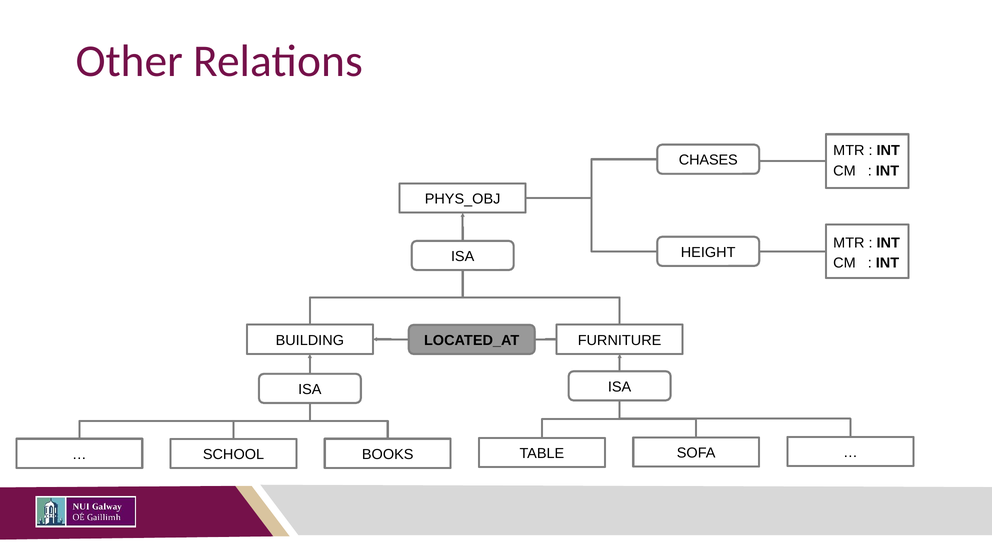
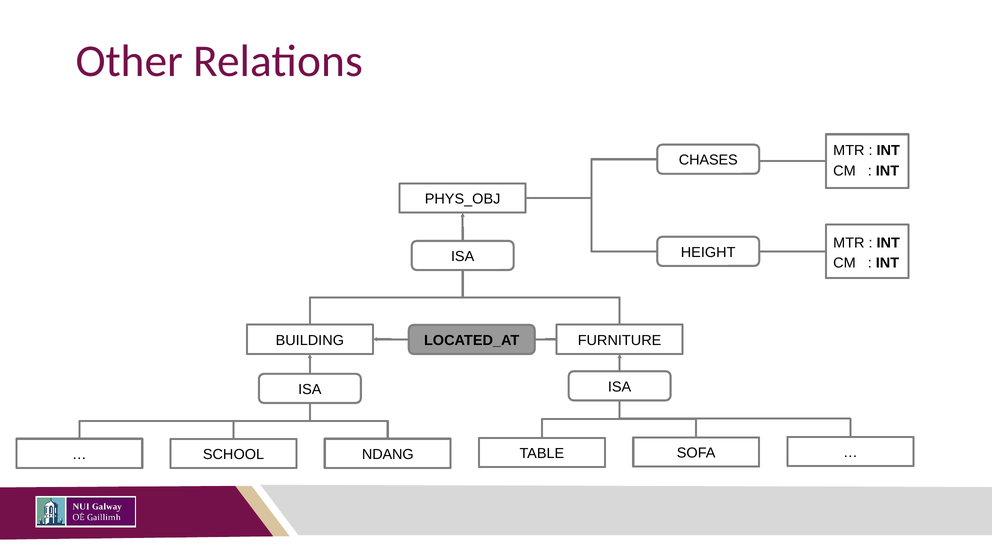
BOOKS: BOOKS -> NDANG
